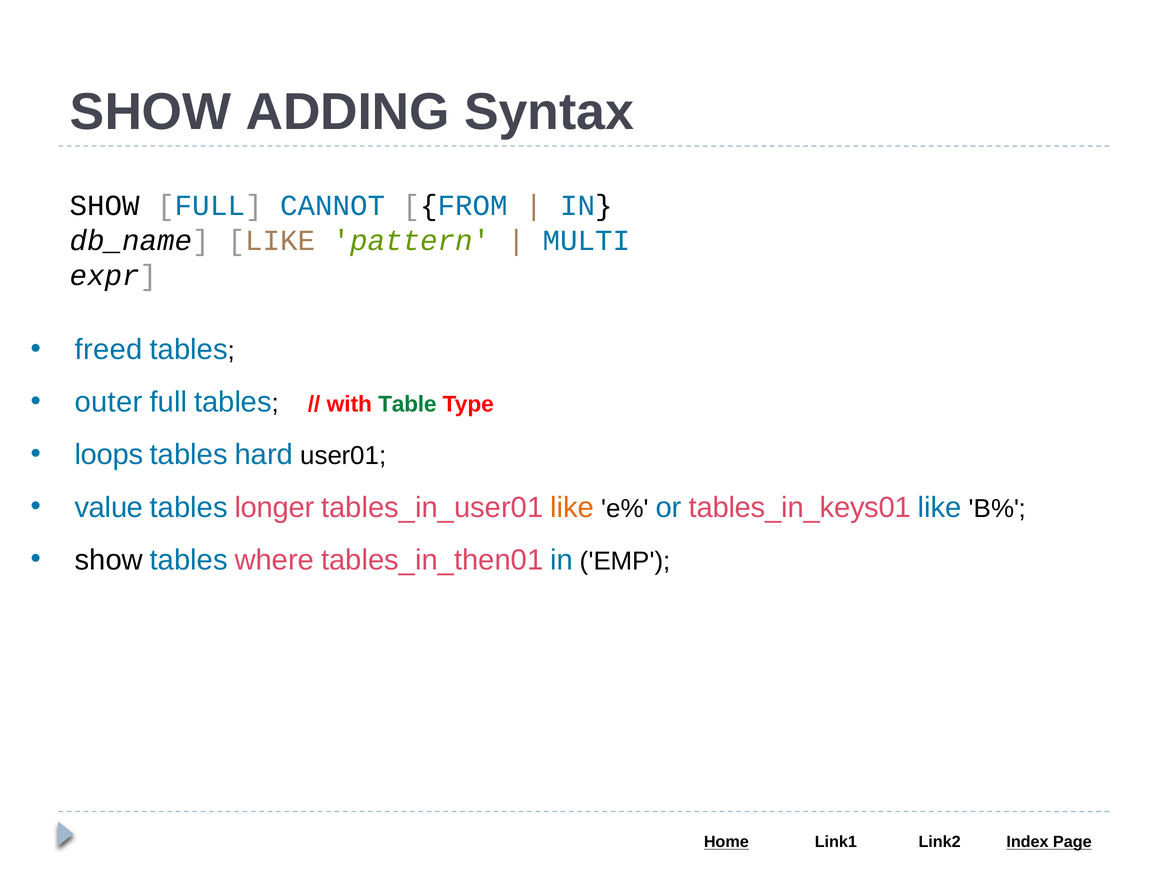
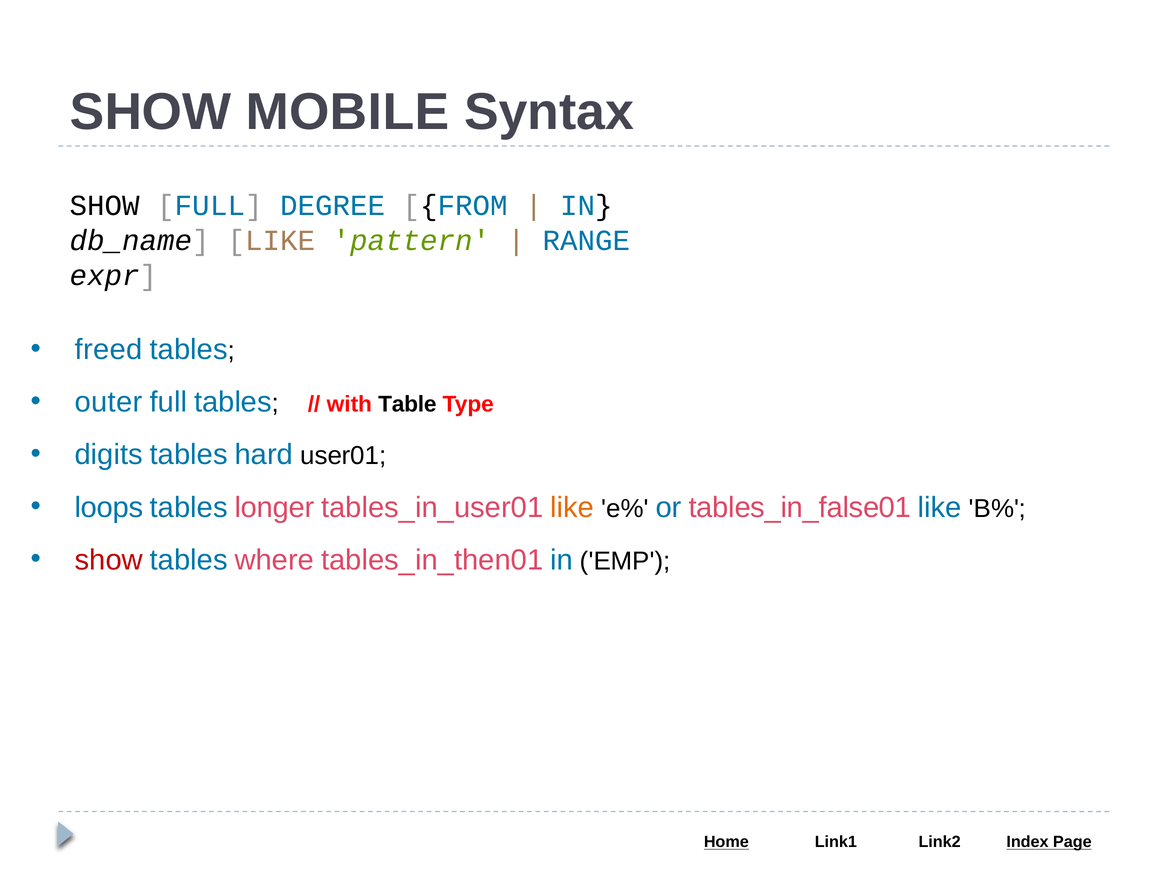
ADDING: ADDING -> MOBILE
CANNOT: CANNOT -> DEGREE
MULTI: MULTI -> RANGE
Table colour: green -> black
loops: loops -> digits
value: value -> loops
tables_in_keys01: tables_in_keys01 -> tables_in_false01
show at (109, 560) colour: black -> red
